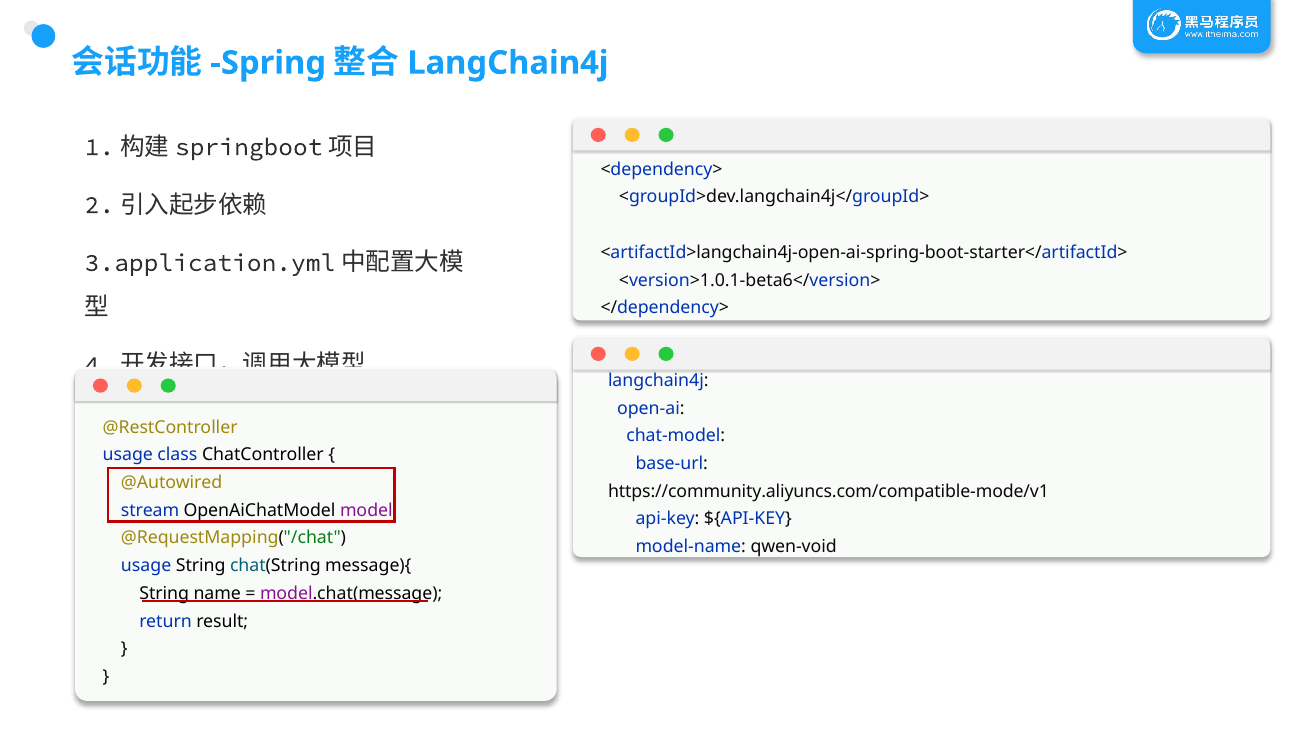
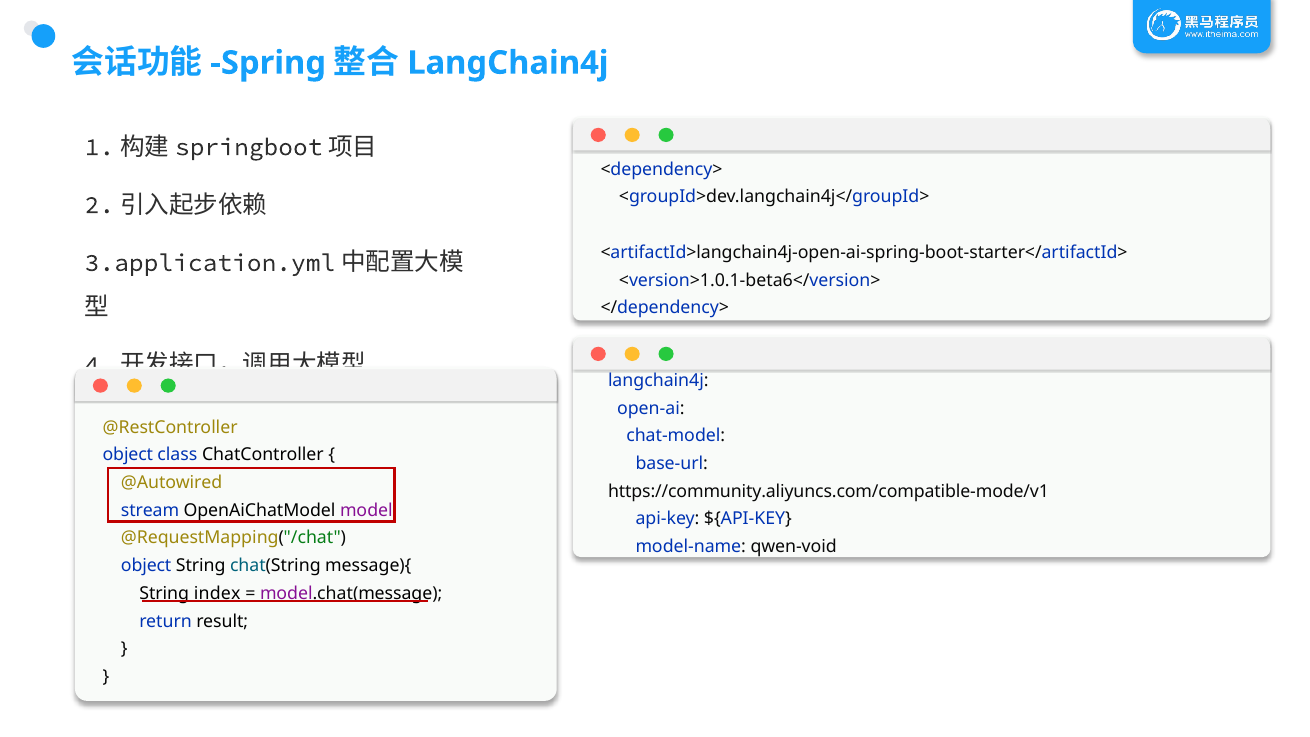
usage at (128, 455): usage -> object
usage at (146, 566): usage -> object
name: name -> index
